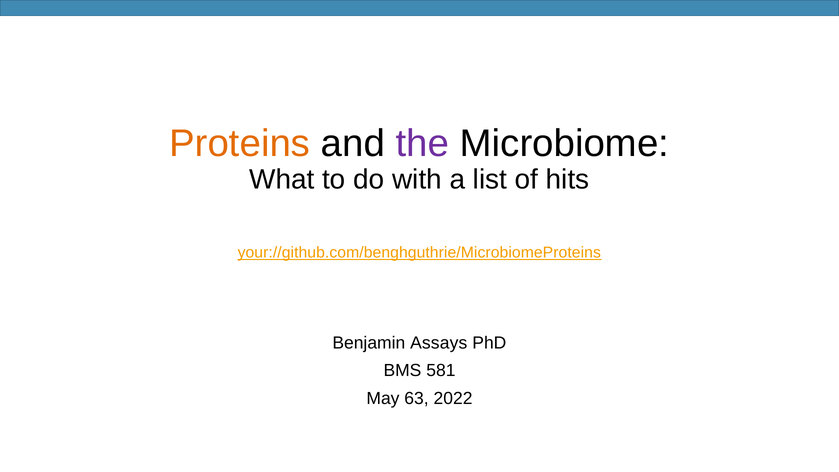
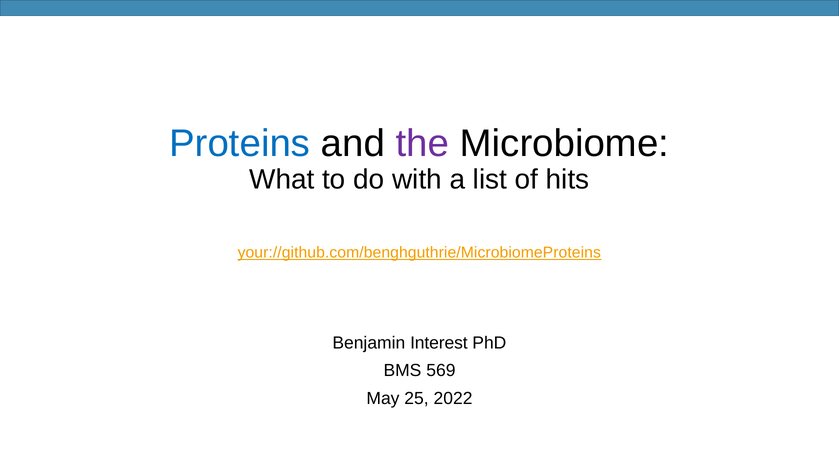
Proteins colour: orange -> blue
Assays: Assays -> Interest
581: 581 -> 569
63: 63 -> 25
